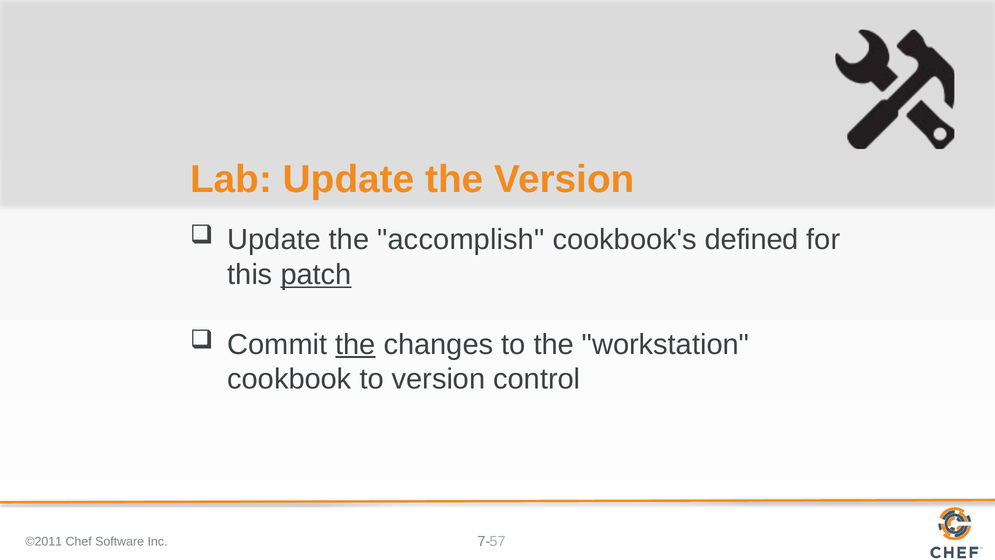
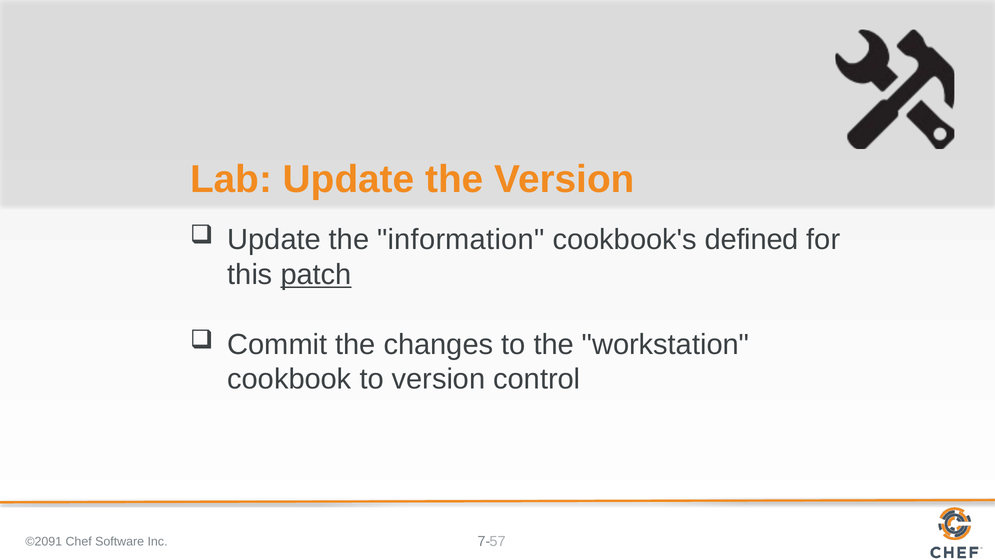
accomplish: accomplish -> information
the at (355, 344) underline: present -> none
©2011: ©2011 -> ©2091
